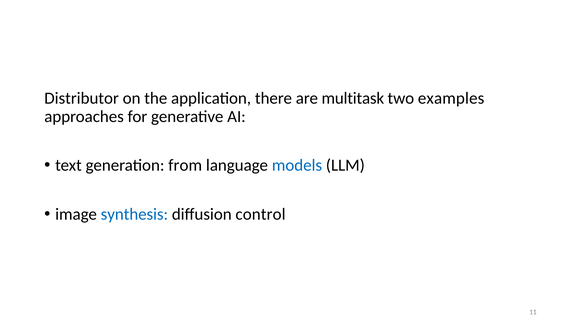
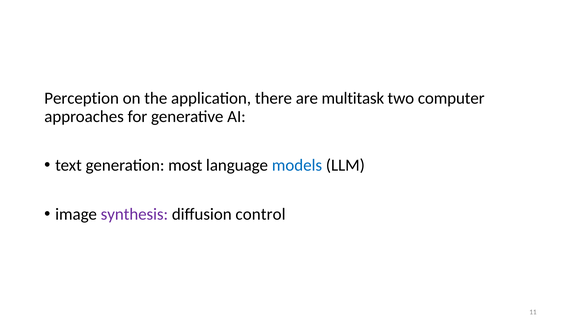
Distributor: Distributor -> Perception
examples: examples -> computer
from: from -> most
synthesis colour: blue -> purple
